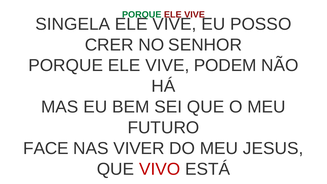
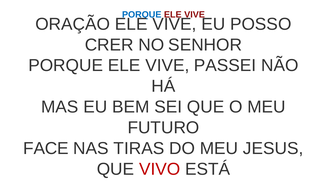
PORQUE at (142, 15) colour: green -> blue
SINGELA: SINGELA -> ORAÇÃO
PODEM: PODEM -> PASSEI
VIVER: VIVER -> TIRAS
